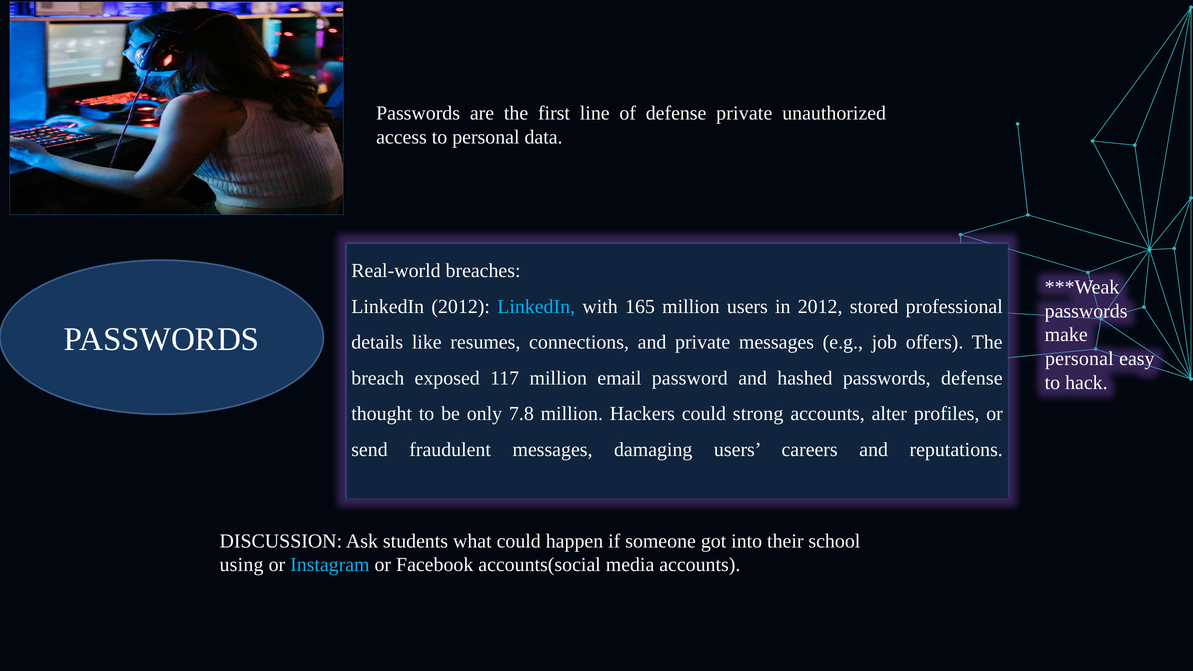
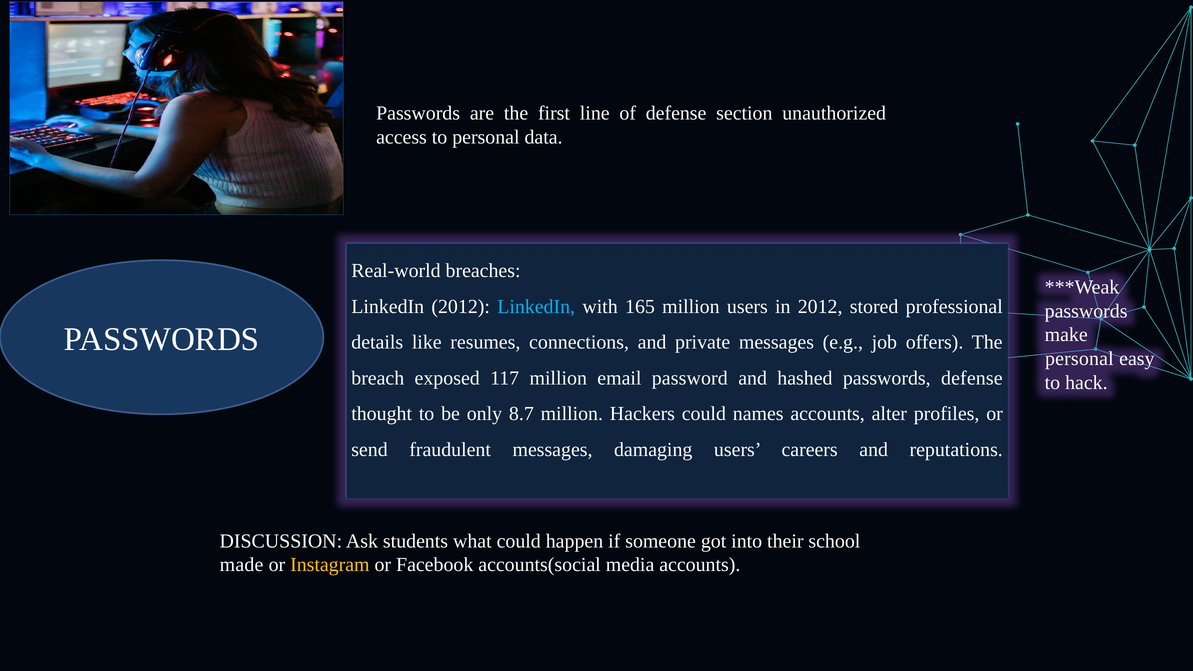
defense private: private -> section
7.8: 7.8 -> 8.7
strong: strong -> names
using: using -> made
Instagram colour: light blue -> yellow
